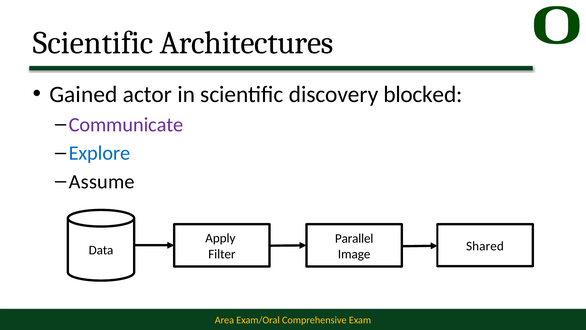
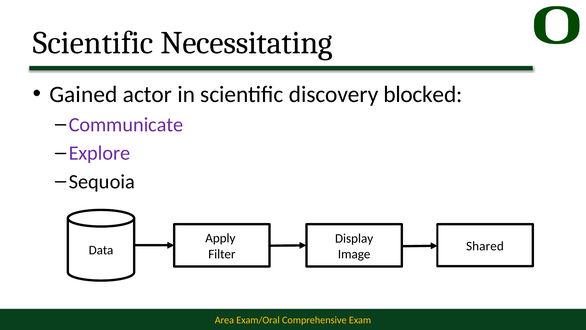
Architectures: Architectures -> Necessitating
Explore colour: blue -> purple
Assume: Assume -> Sequoia
Parallel: Parallel -> Display
